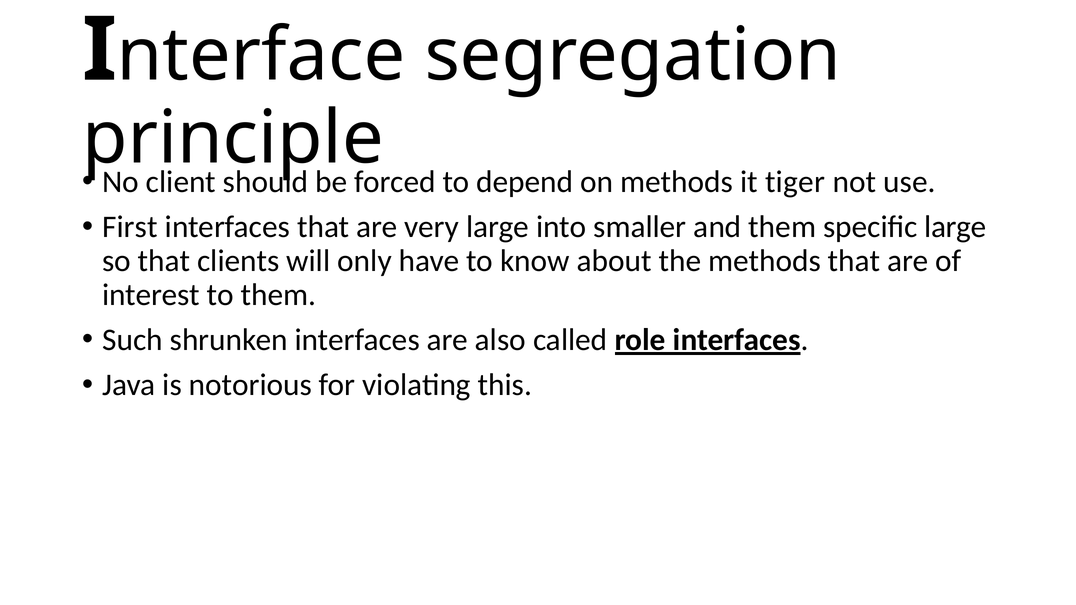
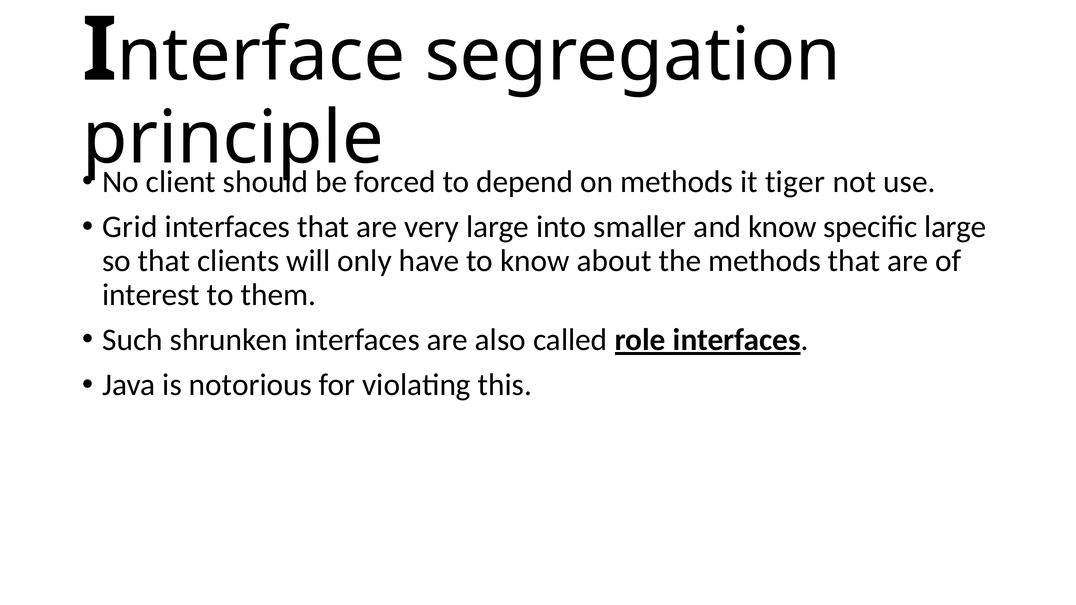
First: First -> Grid
and them: them -> know
